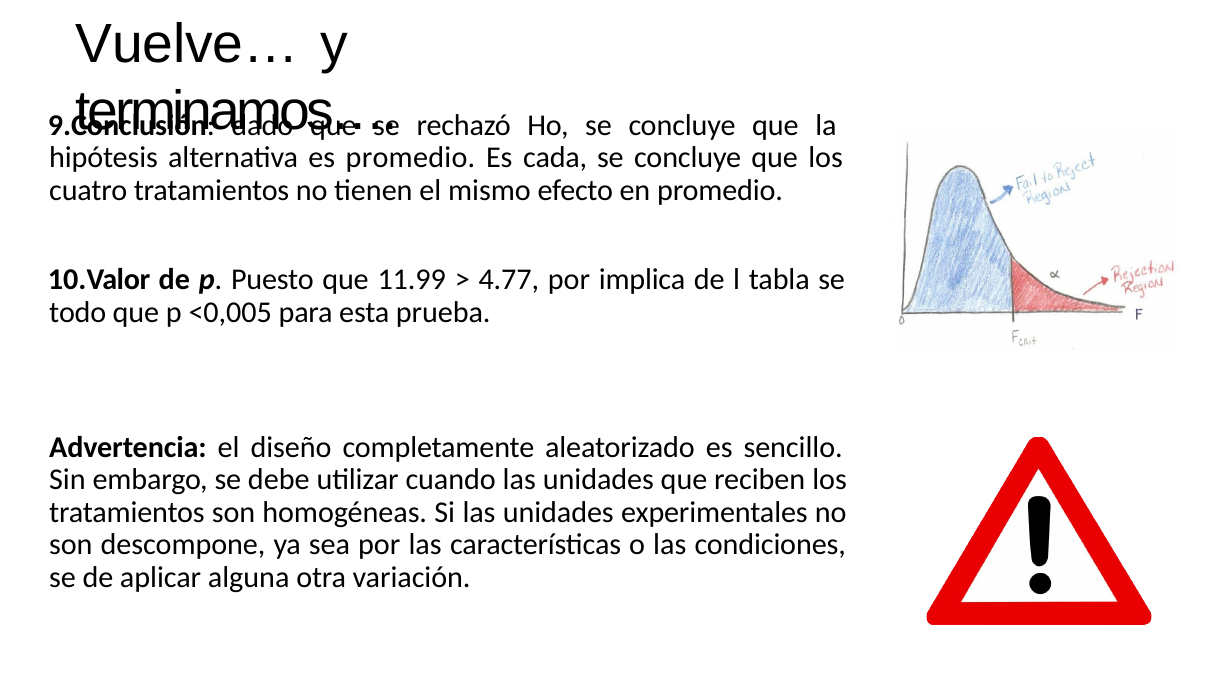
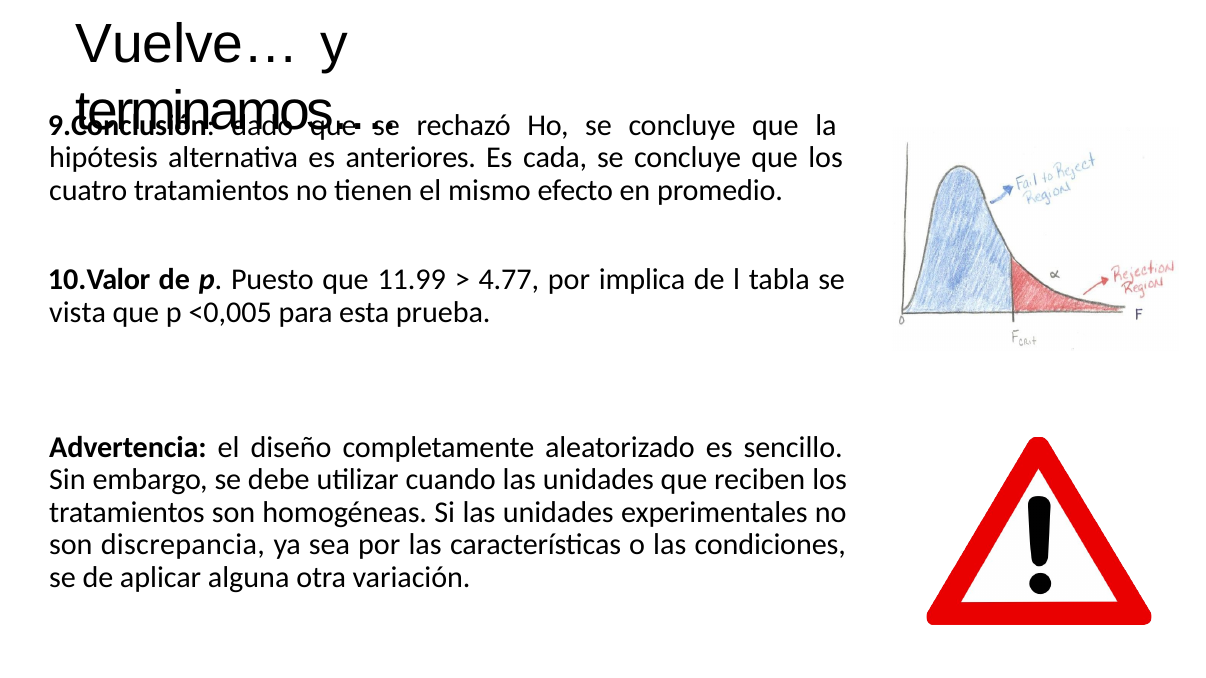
es promedio: promedio -> anteriores
todo: todo -> vista
descompone: descompone -> discrepancia
